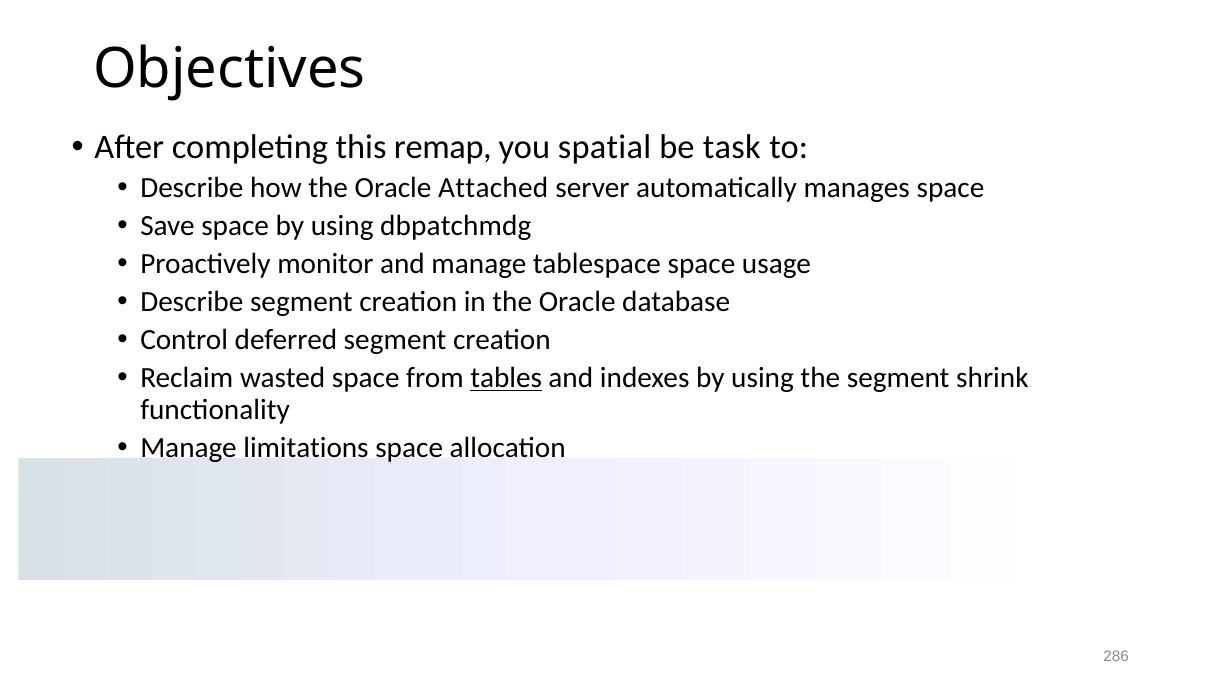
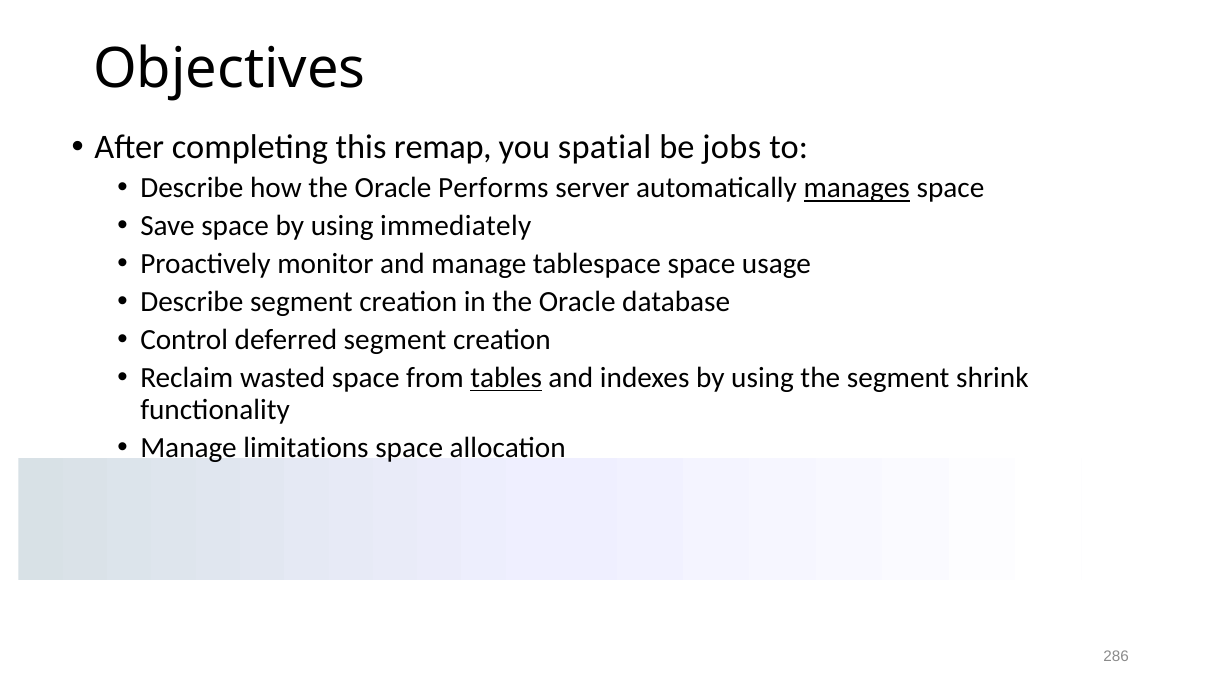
task: task -> jobs
Attached: Attached -> Performs
manages underline: none -> present
dbpatchmdg: dbpatchmdg -> immediately
